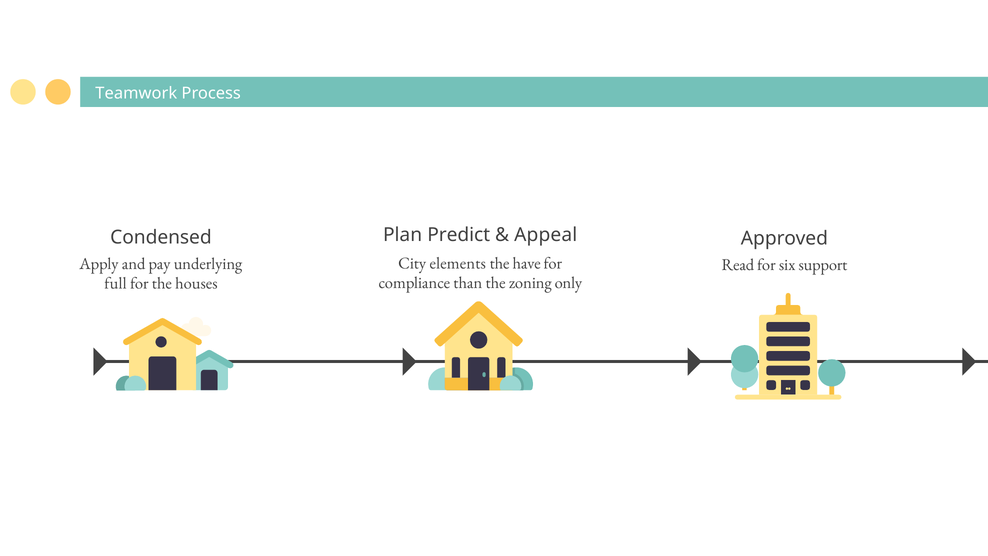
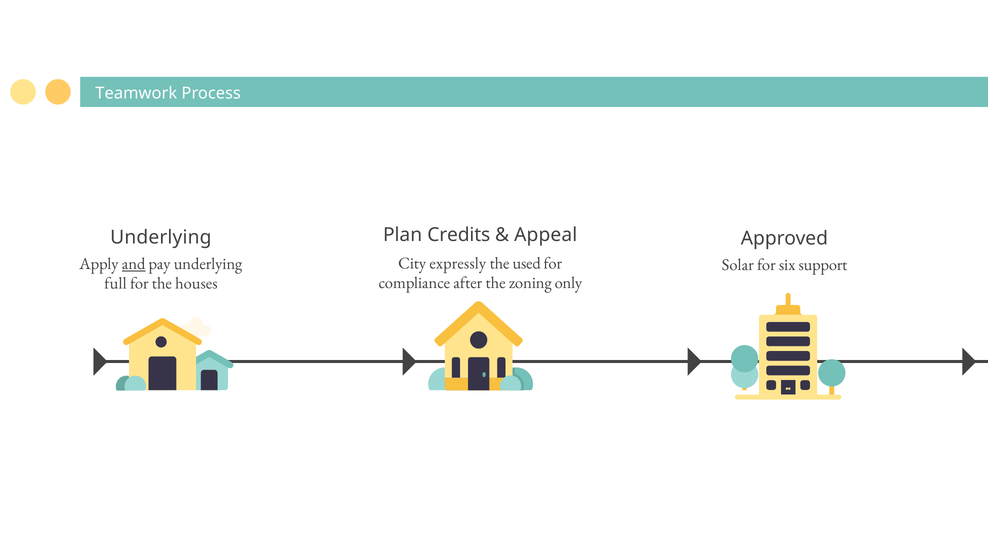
Predict: Predict -> Credits
Condensed at (161, 237): Condensed -> Underlying
elements: elements -> expressly
have: have -> used
and underline: none -> present
Read: Read -> Solar
than: than -> after
